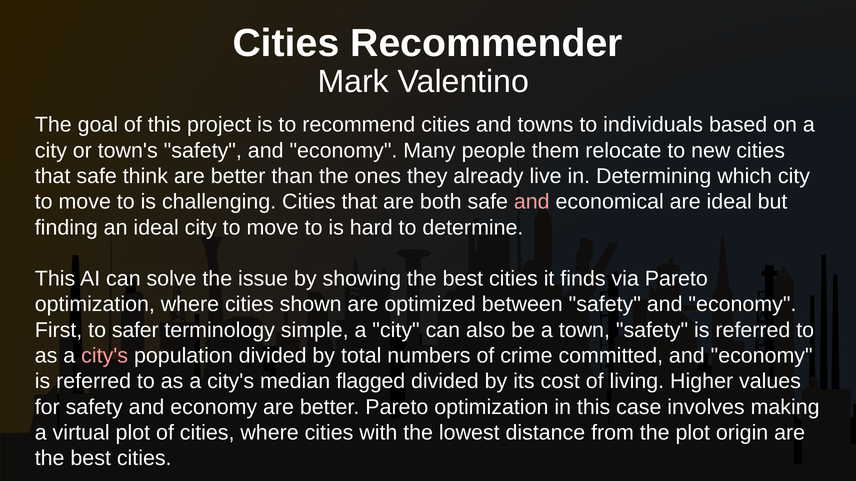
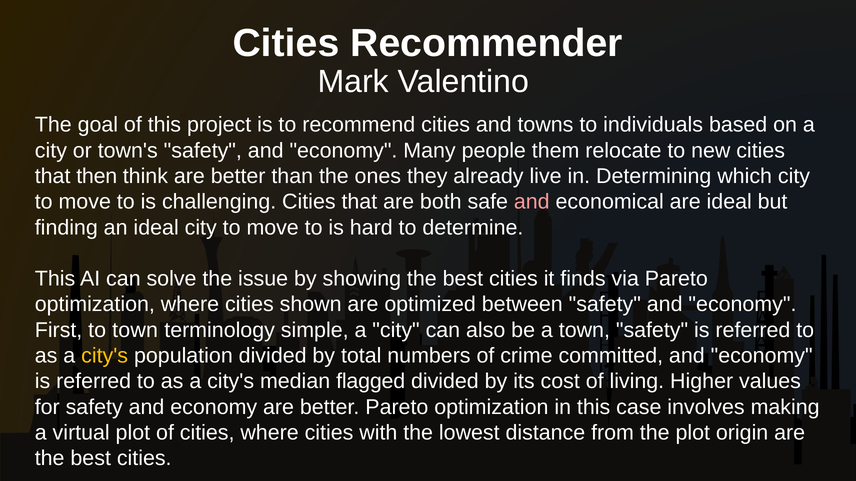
that safe: safe -> then
to safer: safer -> town
city's at (105, 356) colour: pink -> yellow
